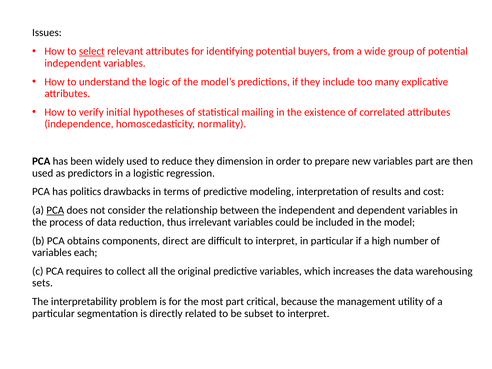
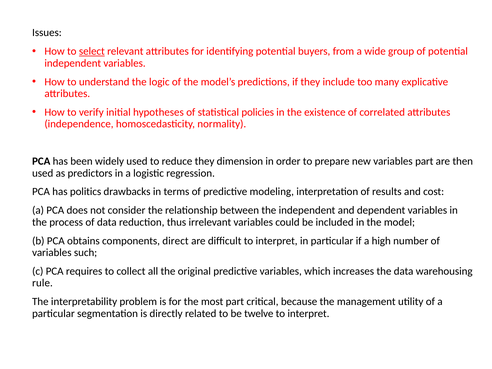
mailing: mailing -> policies
PCA at (55, 210) underline: present -> none
each: each -> such
sets: sets -> rule
subset: subset -> twelve
